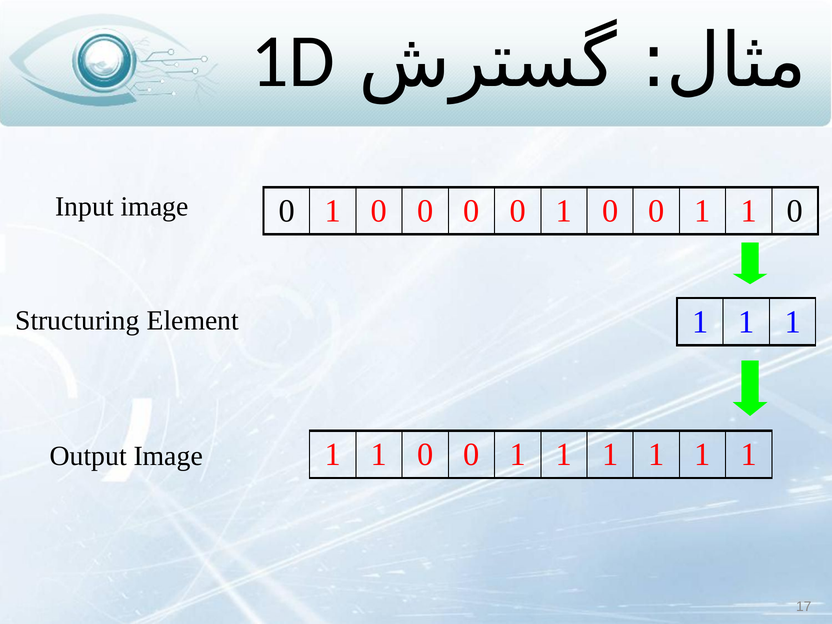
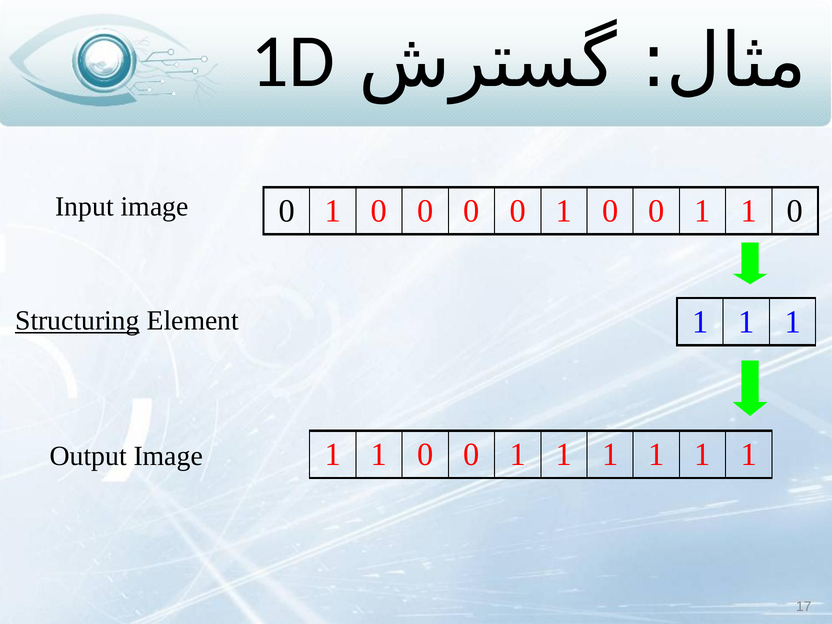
Structuring underline: none -> present
